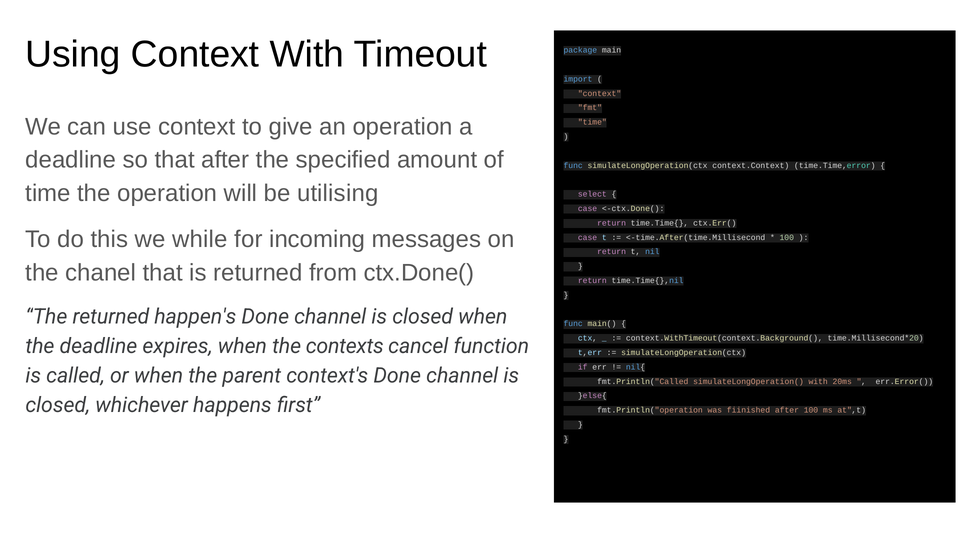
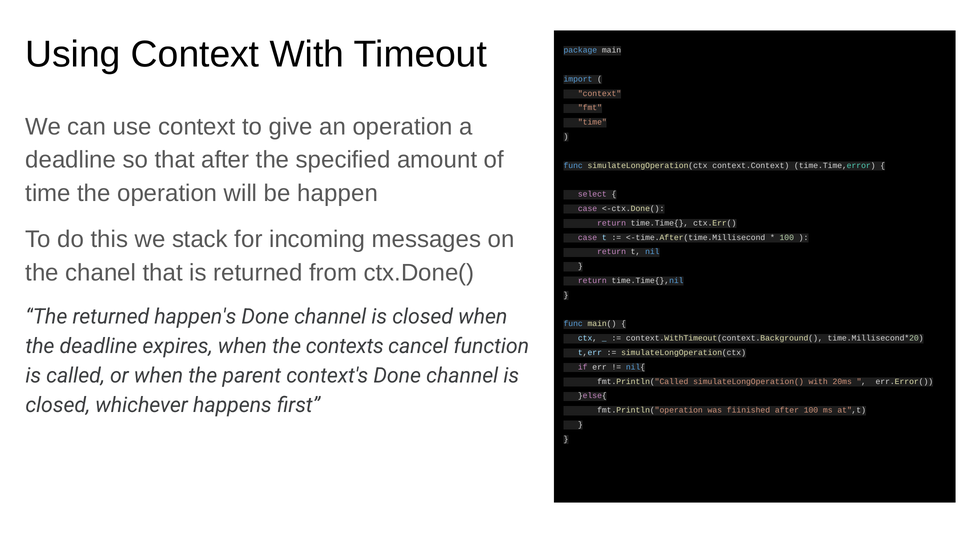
utilising: utilising -> happen
while: while -> stack
